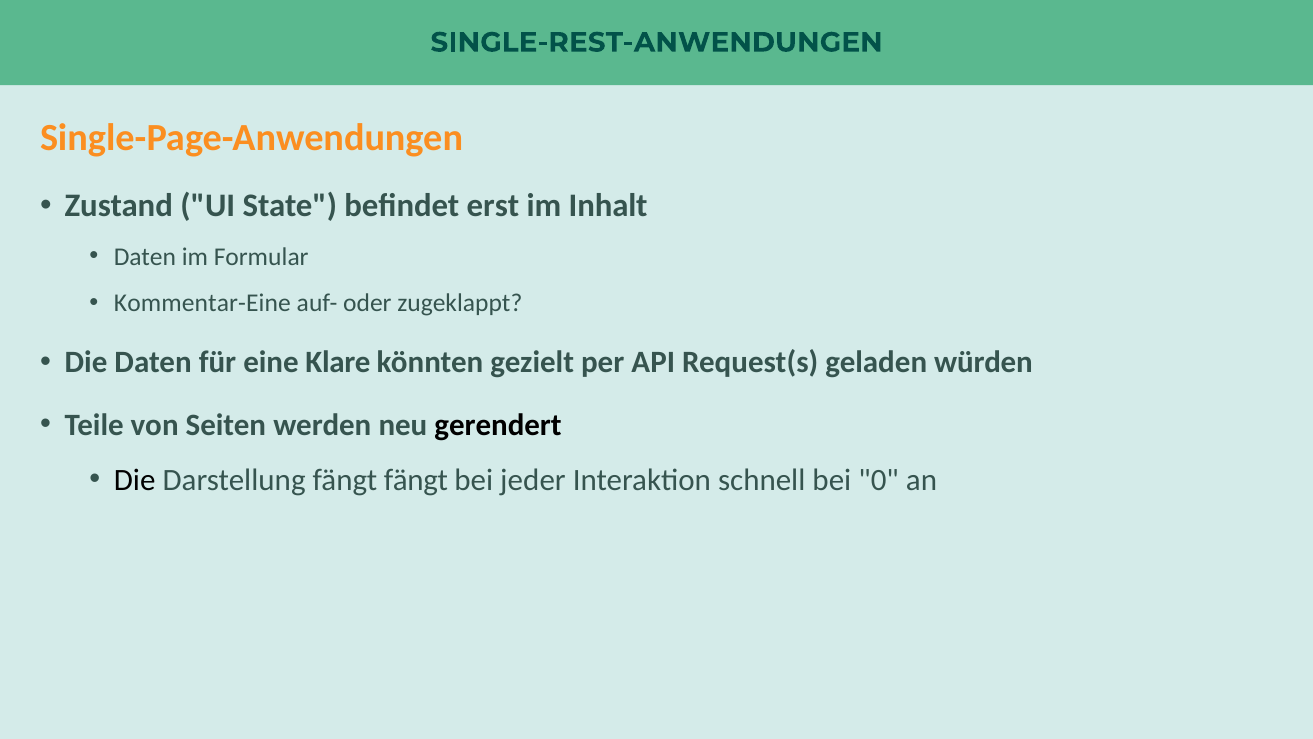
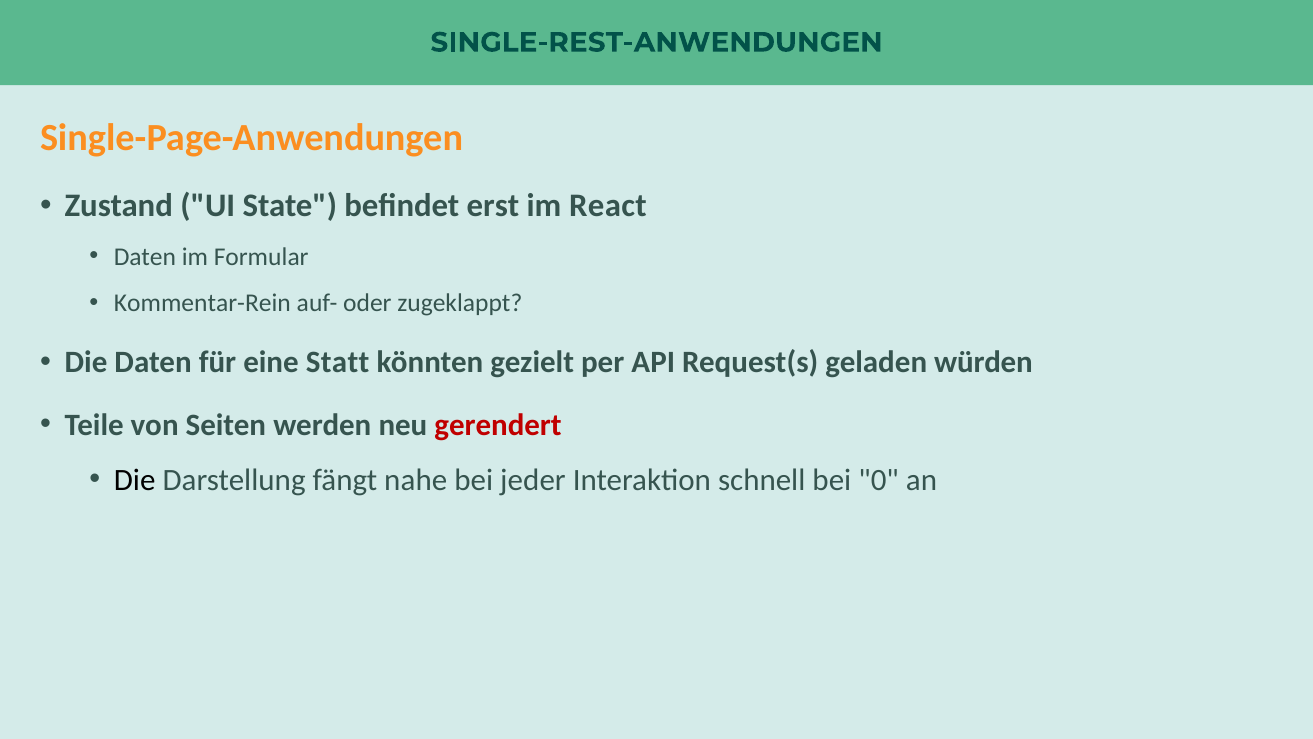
Inhalt: Inhalt -> React
Kommentar-Eine: Kommentar-Eine -> Kommentar-Rein
Klare: Klare -> Statt
gerendert colour: black -> red
fängt fängt: fängt -> nahe
